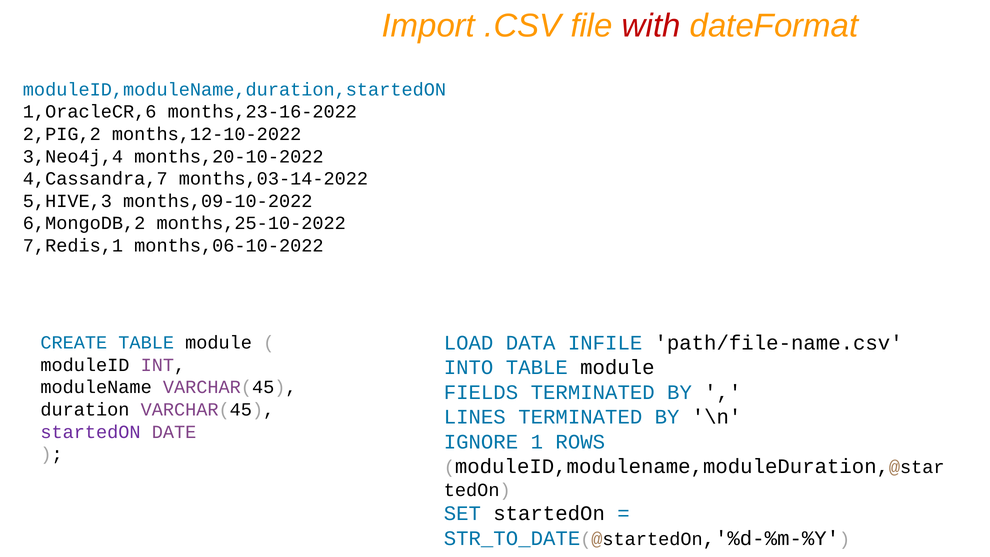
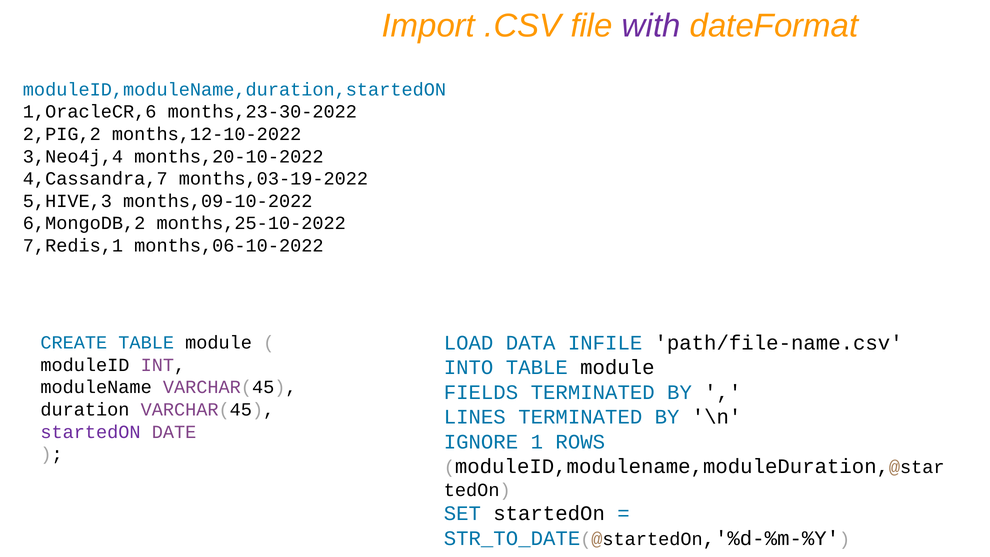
with colour: red -> purple
months,23-16-2022: months,23-16-2022 -> months,23-30-2022
months,03-14-2022: months,03-14-2022 -> months,03-19-2022
